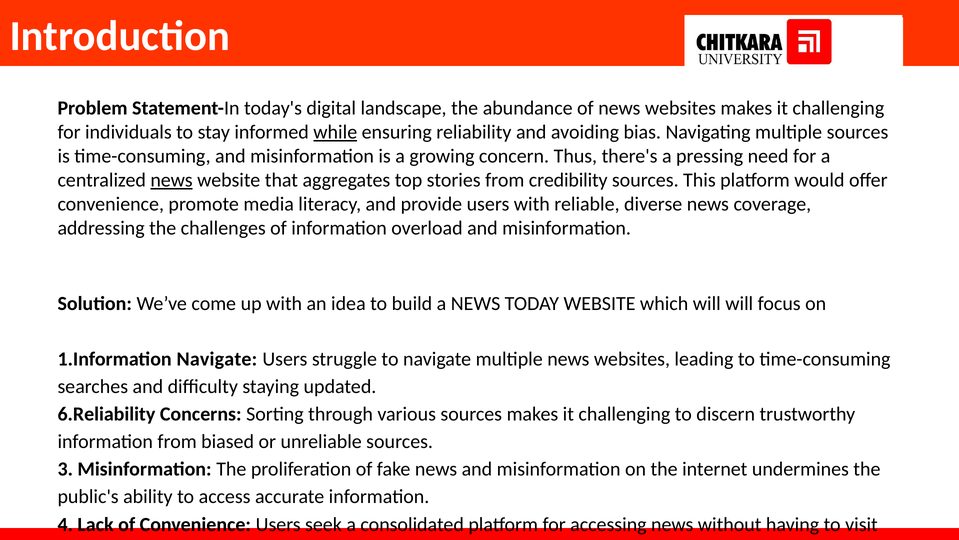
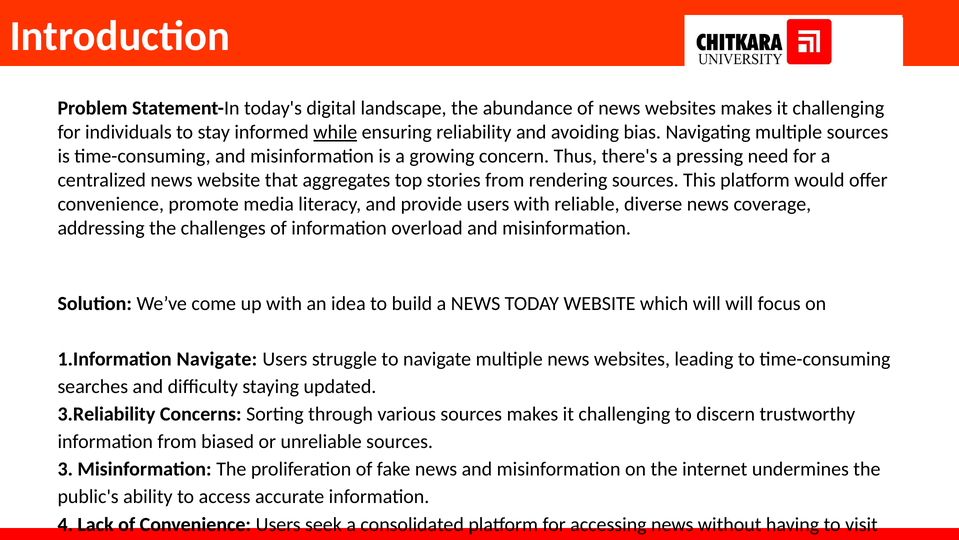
news at (172, 180) underline: present -> none
credibility: credibility -> rendering
6.Reliability: 6.Reliability -> 3.Reliability
